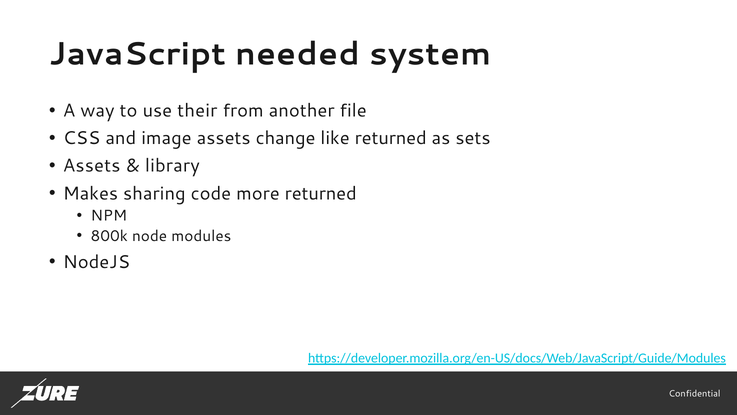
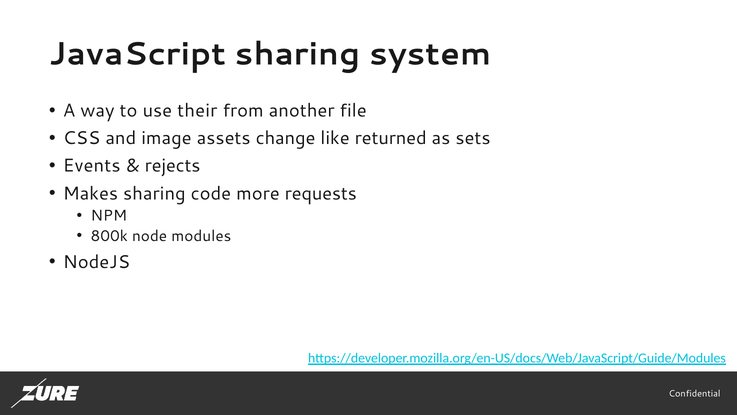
JavaScript needed: needed -> sharing
Assets at (92, 166): Assets -> Events
library: library -> rejects
more returned: returned -> requests
